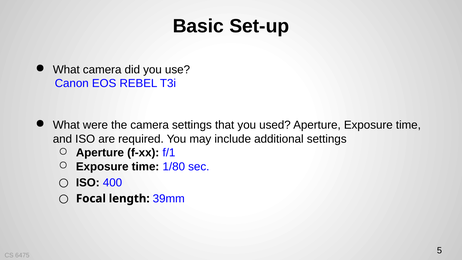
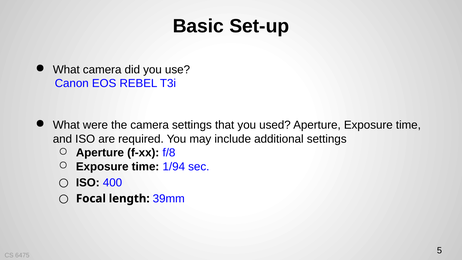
f/1: f/1 -> f/8
1/80: 1/80 -> 1/94
